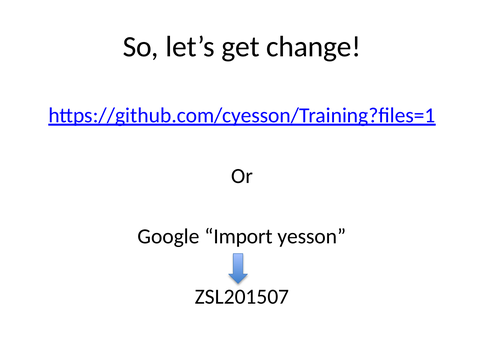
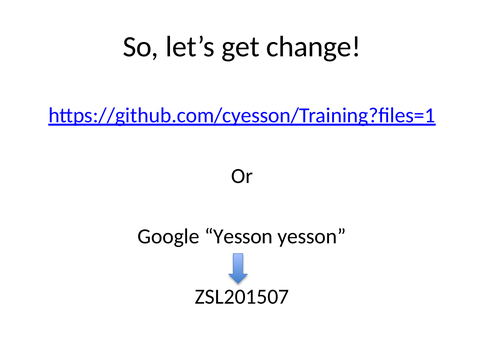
Google Import: Import -> Yesson
